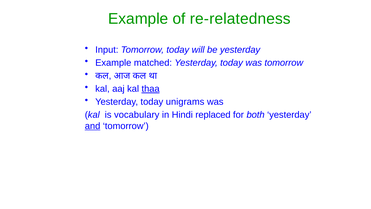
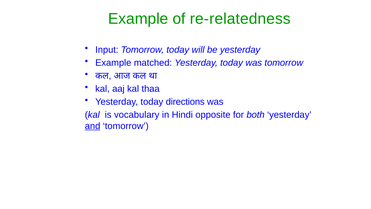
thaa underline: present -> none
unigrams: unigrams -> directions
replaced: replaced -> opposite
